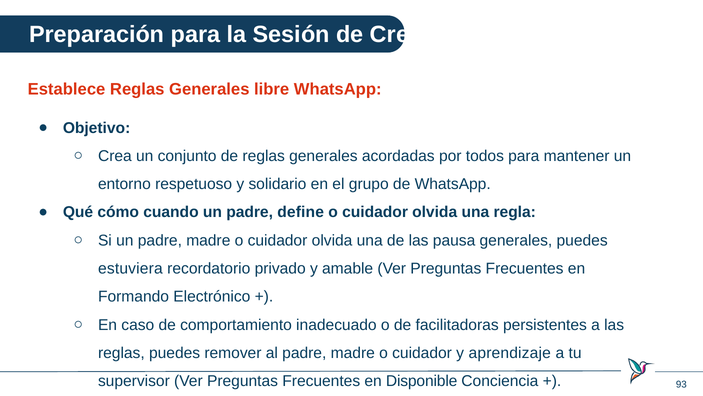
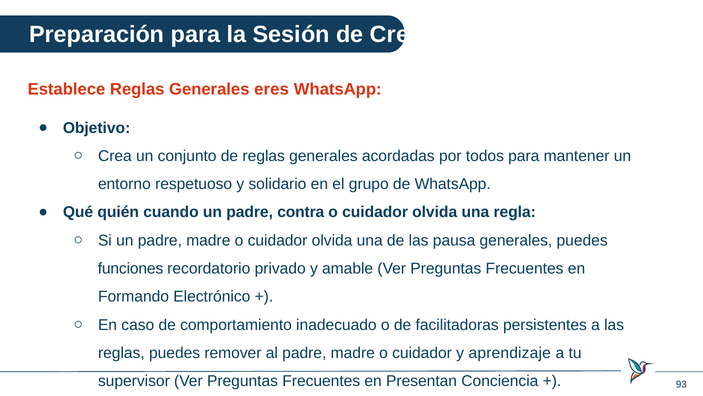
libre: libre -> eres
cómo: cómo -> quién
define: define -> contra
estuviera: estuviera -> funciones
Disponible: Disponible -> Presentan
